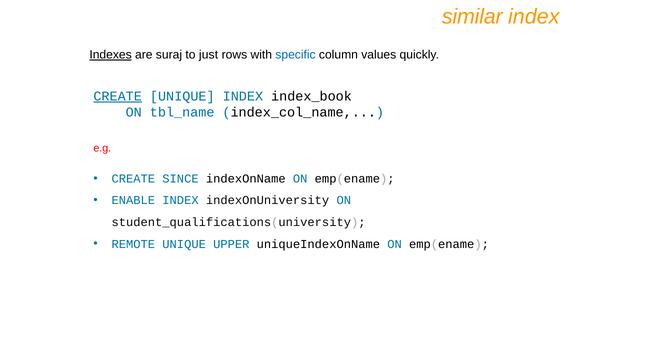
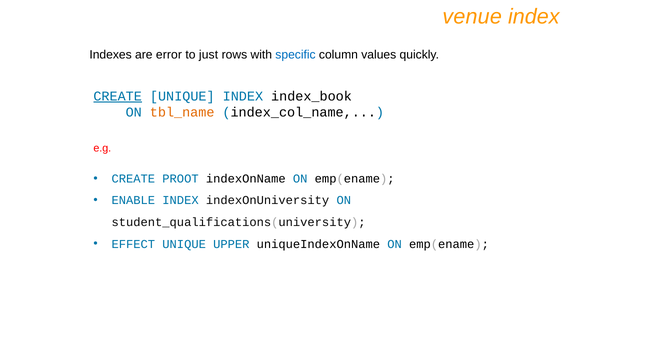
similar: similar -> venue
Indexes underline: present -> none
suraj: suraj -> error
tbl_name colour: blue -> orange
SINCE: SINCE -> PROOT
REMOTE: REMOTE -> EFFECT
